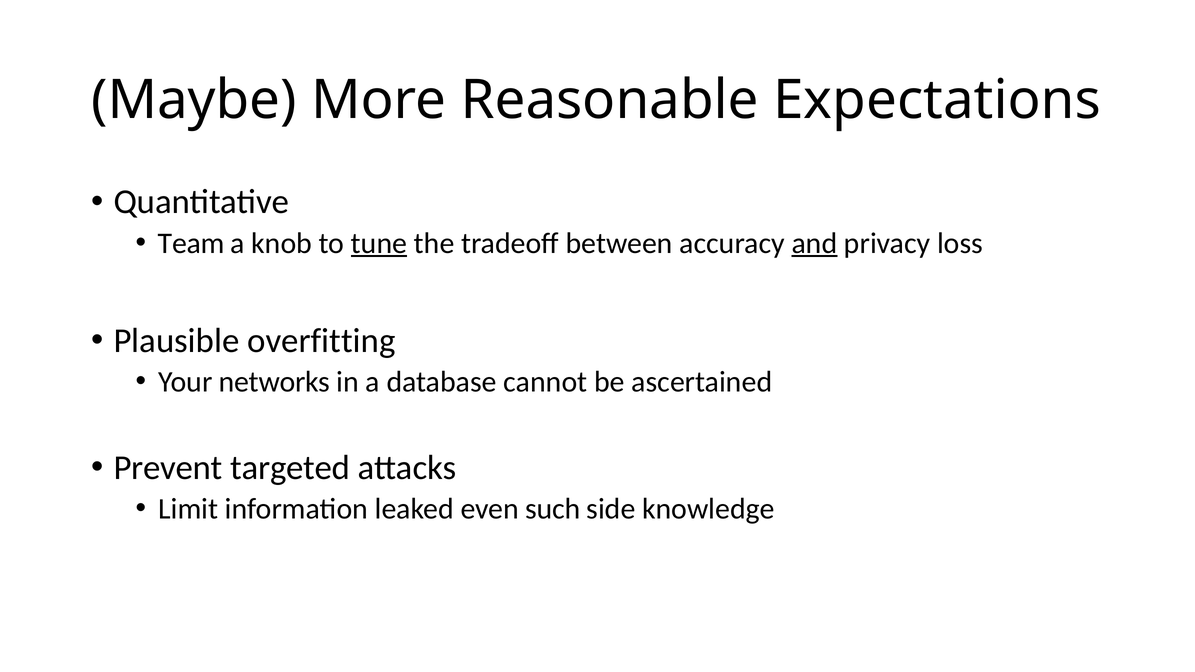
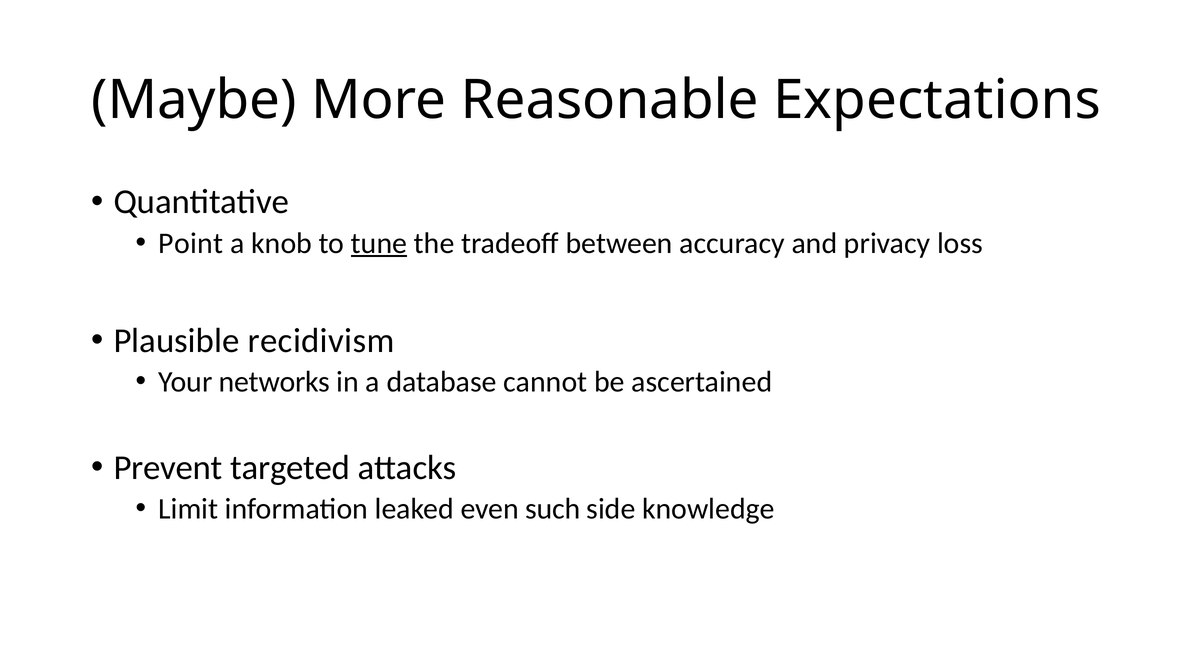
Team: Team -> Point
and underline: present -> none
overfitting: overfitting -> recidivism
